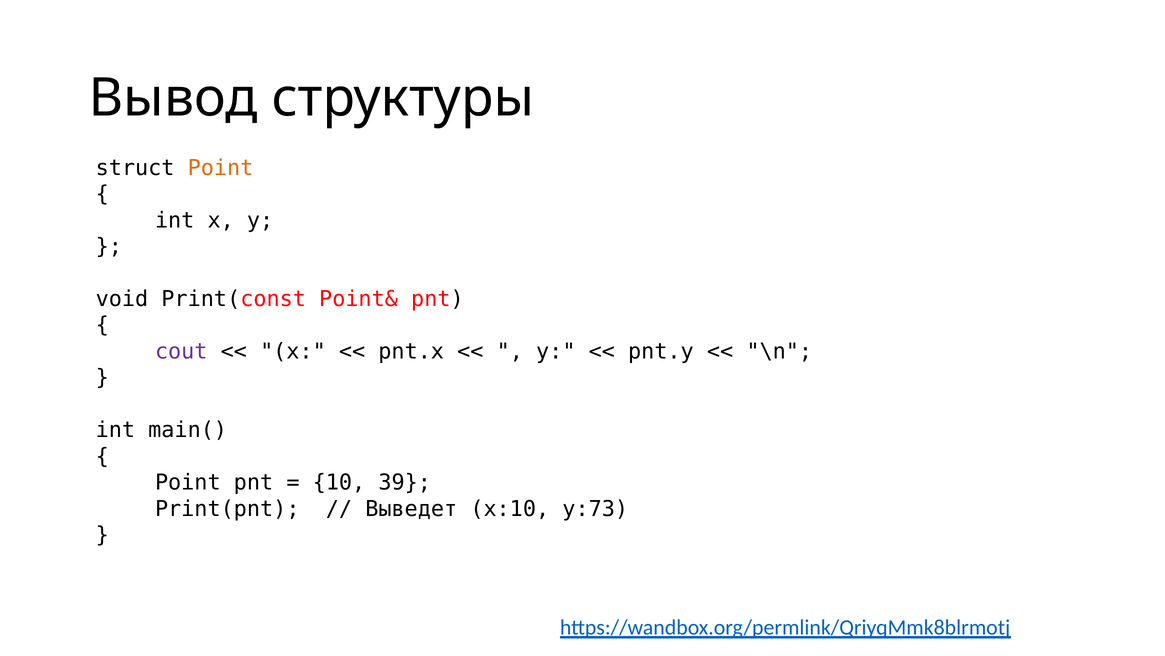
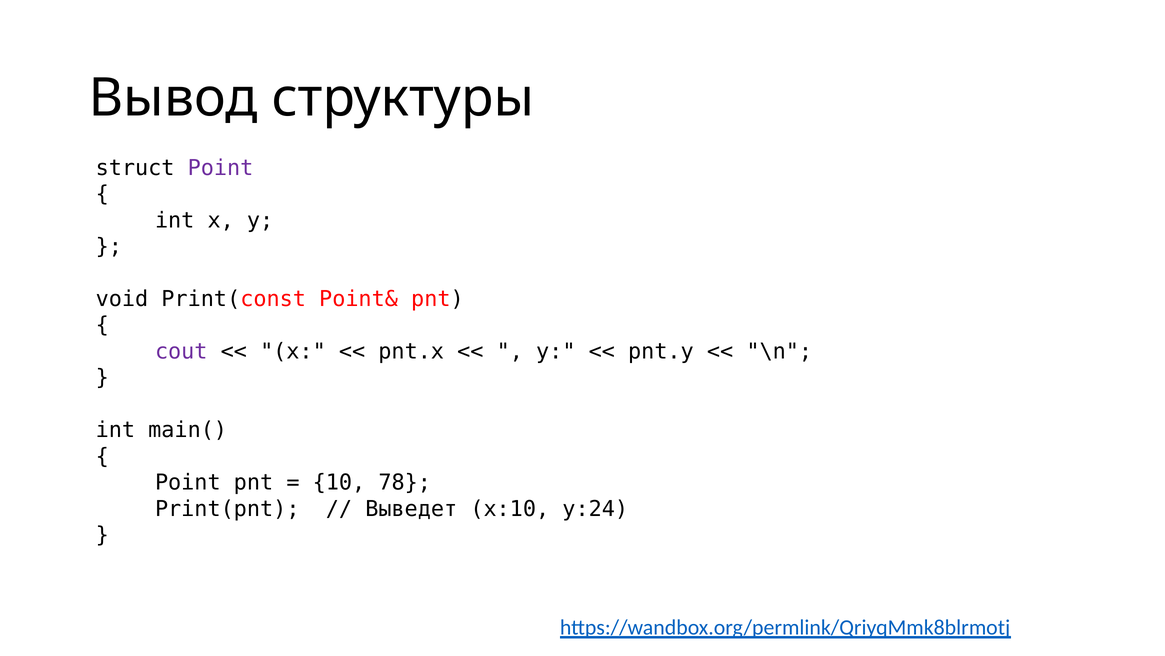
Point at (221, 168) colour: orange -> purple
39: 39 -> 78
y:73: y:73 -> y:24
